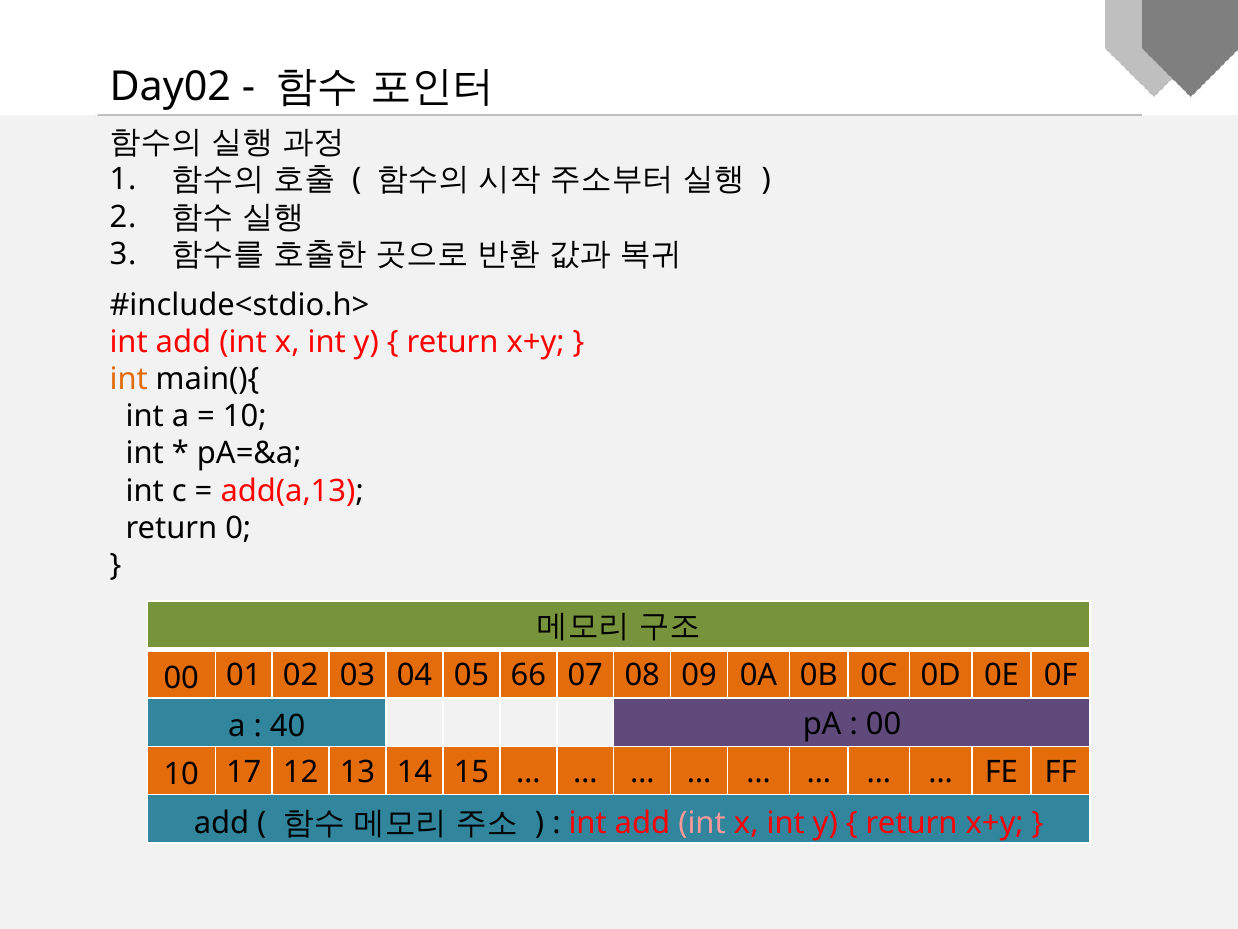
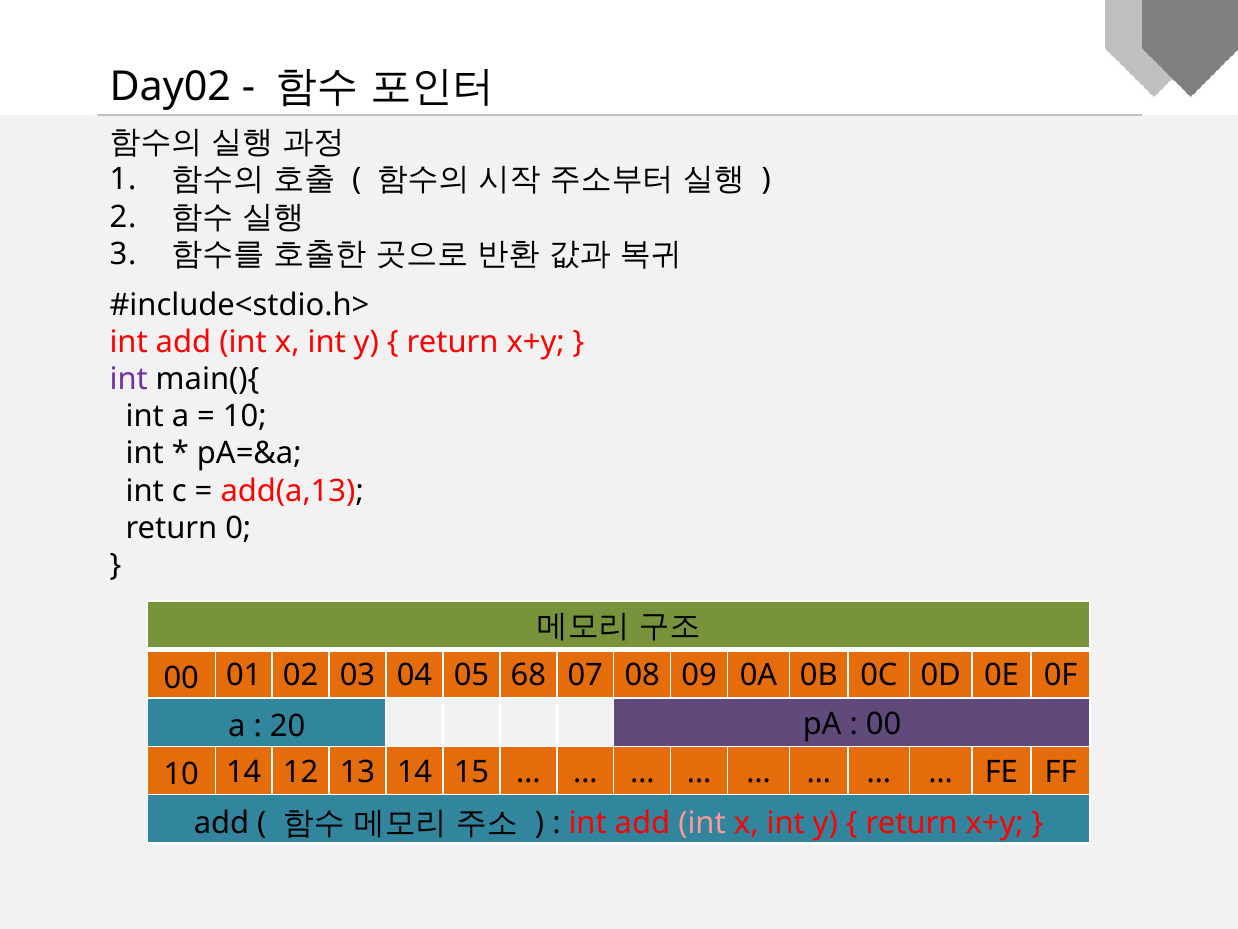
int at (129, 379) colour: orange -> purple
66: 66 -> 68
40: 40 -> 20
10 17: 17 -> 14
